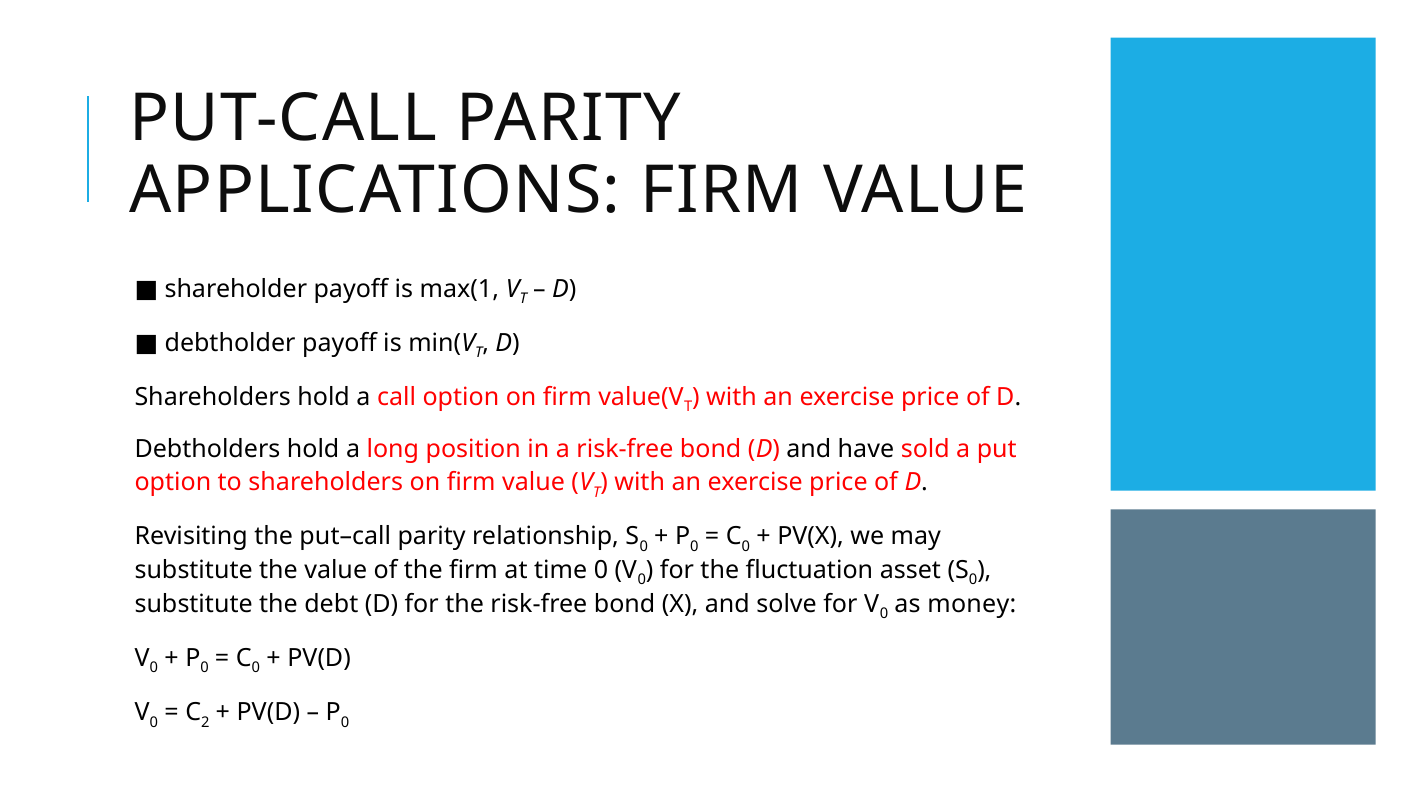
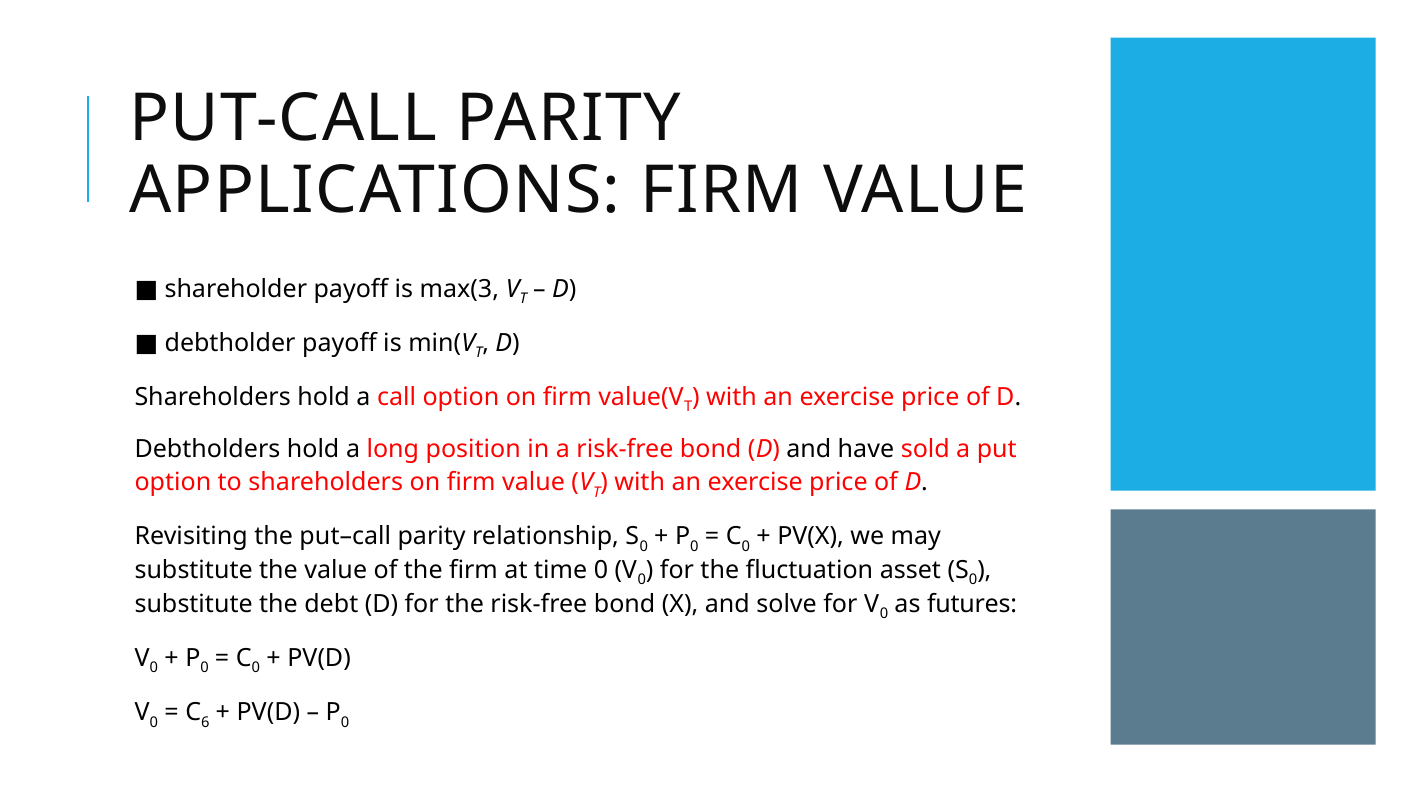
max(1: max(1 -> max(3
money: money -> futures
2: 2 -> 6
